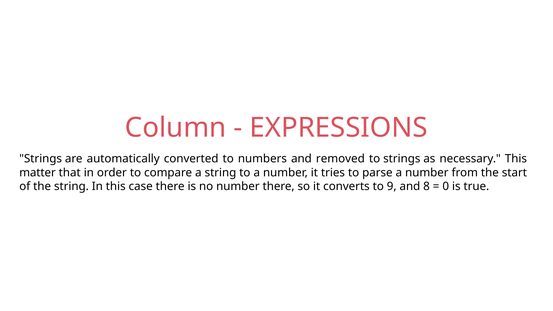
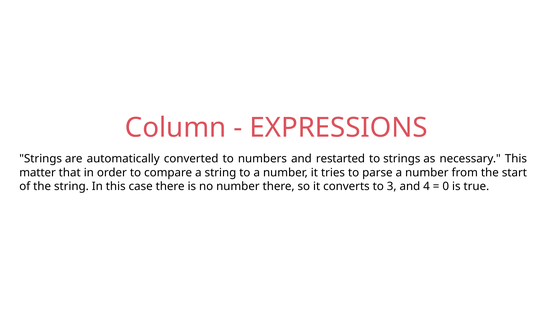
removed: removed -> restarted
9: 9 -> 3
8: 8 -> 4
